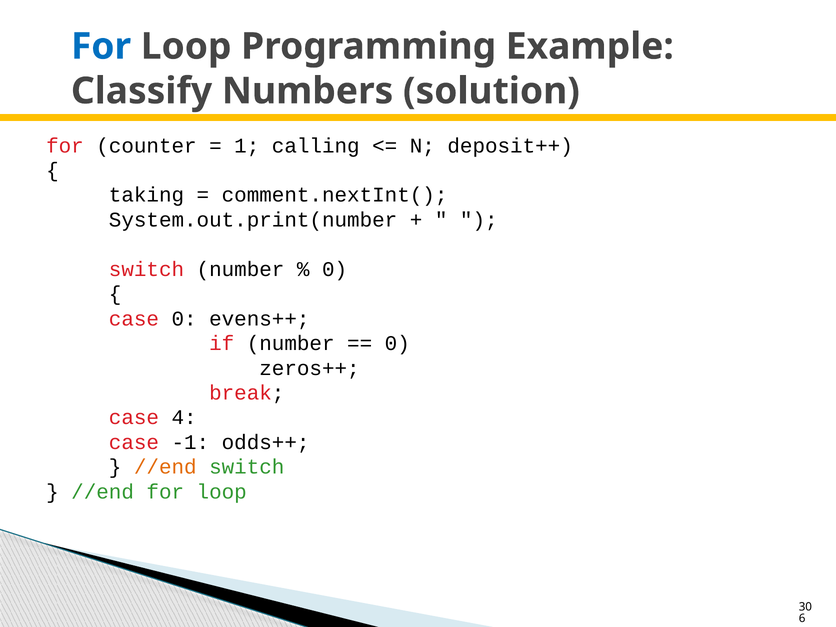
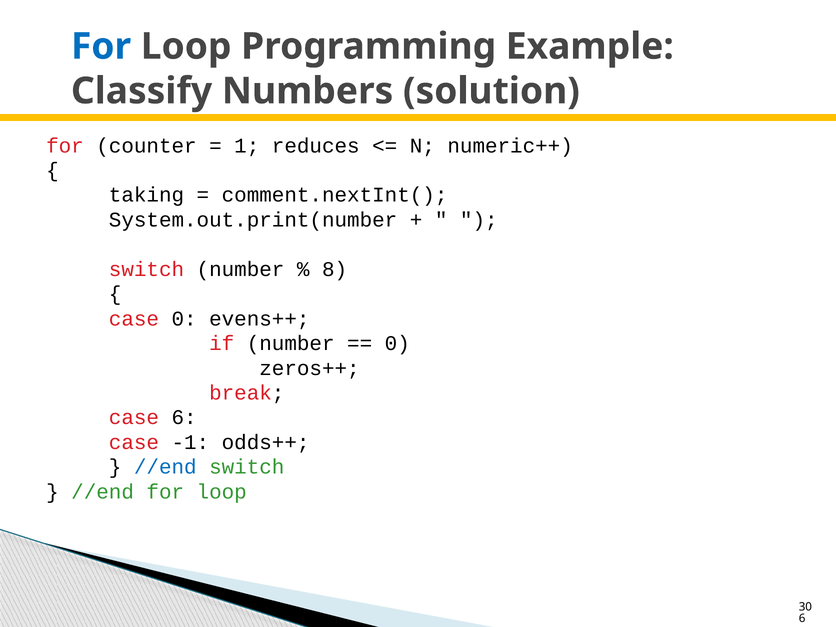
calling: calling -> reduces
deposit++: deposit++ -> numeric++
0 at (335, 269): 0 -> 8
case 4: 4 -> 6
//end at (165, 467) colour: orange -> blue
